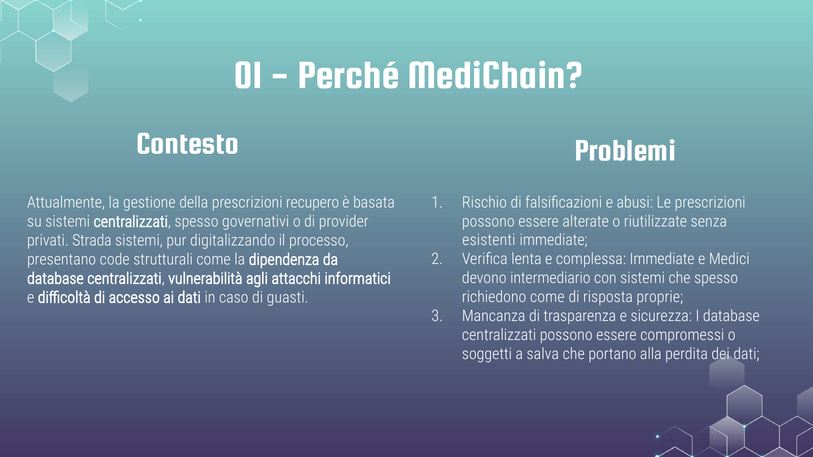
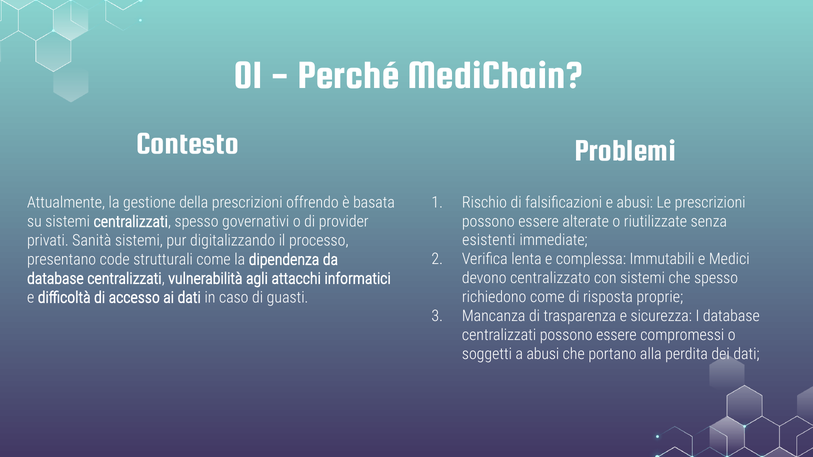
recupero: recupero -> offrendo
Strada: Strada -> Sanità
complessa Immediate: Immediate -> Immutabili
intermediario: intermediario -> centralizzato
a salva: salva -> abusi
